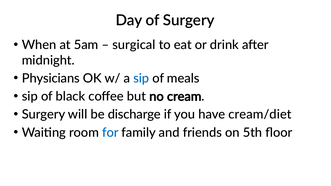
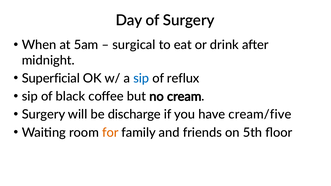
Physicians: Physicians -> Superficial
meals: meals -> reflux
cream/diet: cream/diet -> cream/five
for colour: blue -> orange
